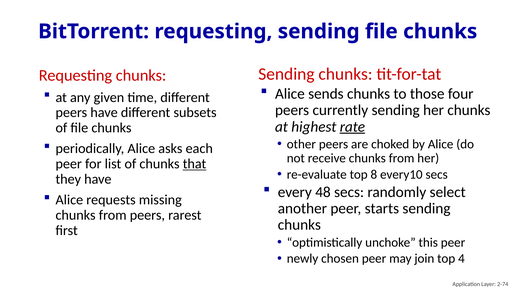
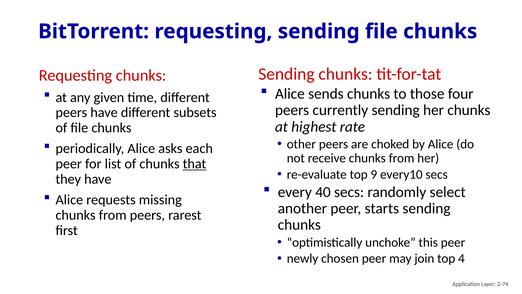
rate underline: present -> none
8: 8 -> 9
48: 48 -> 40
